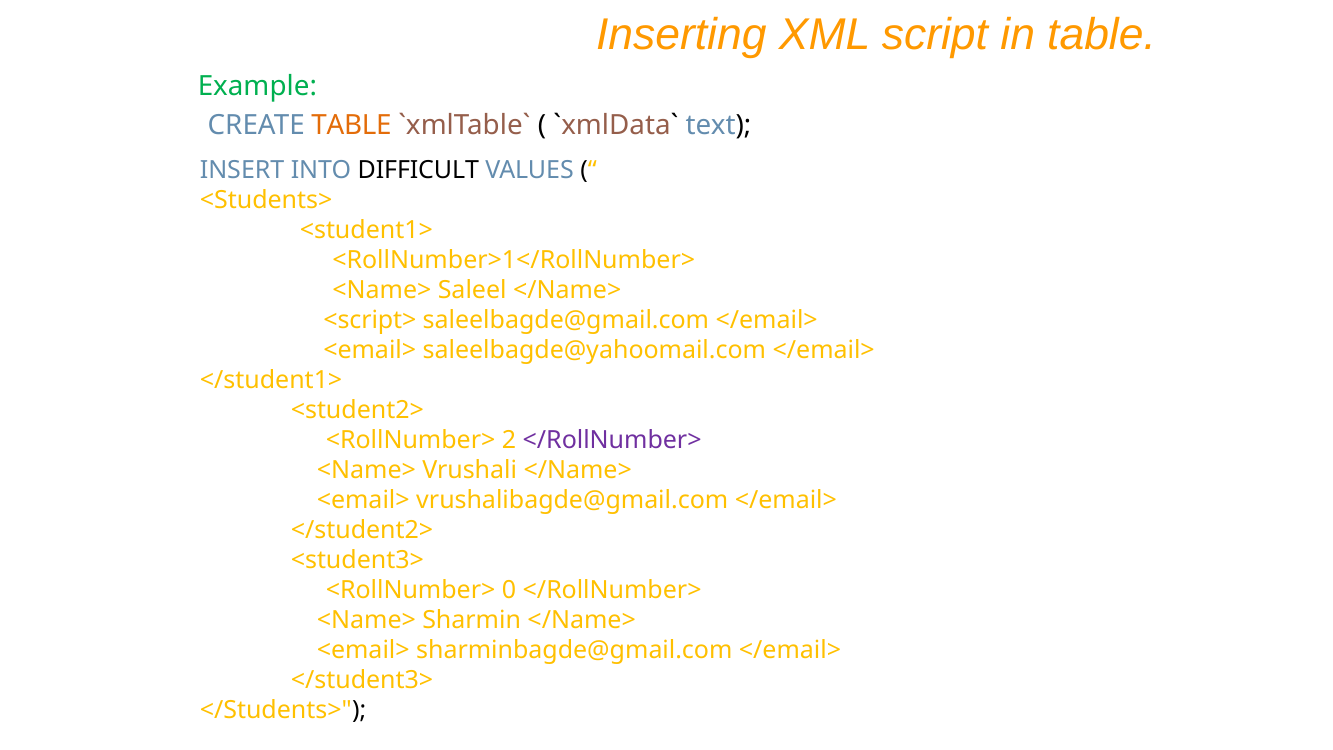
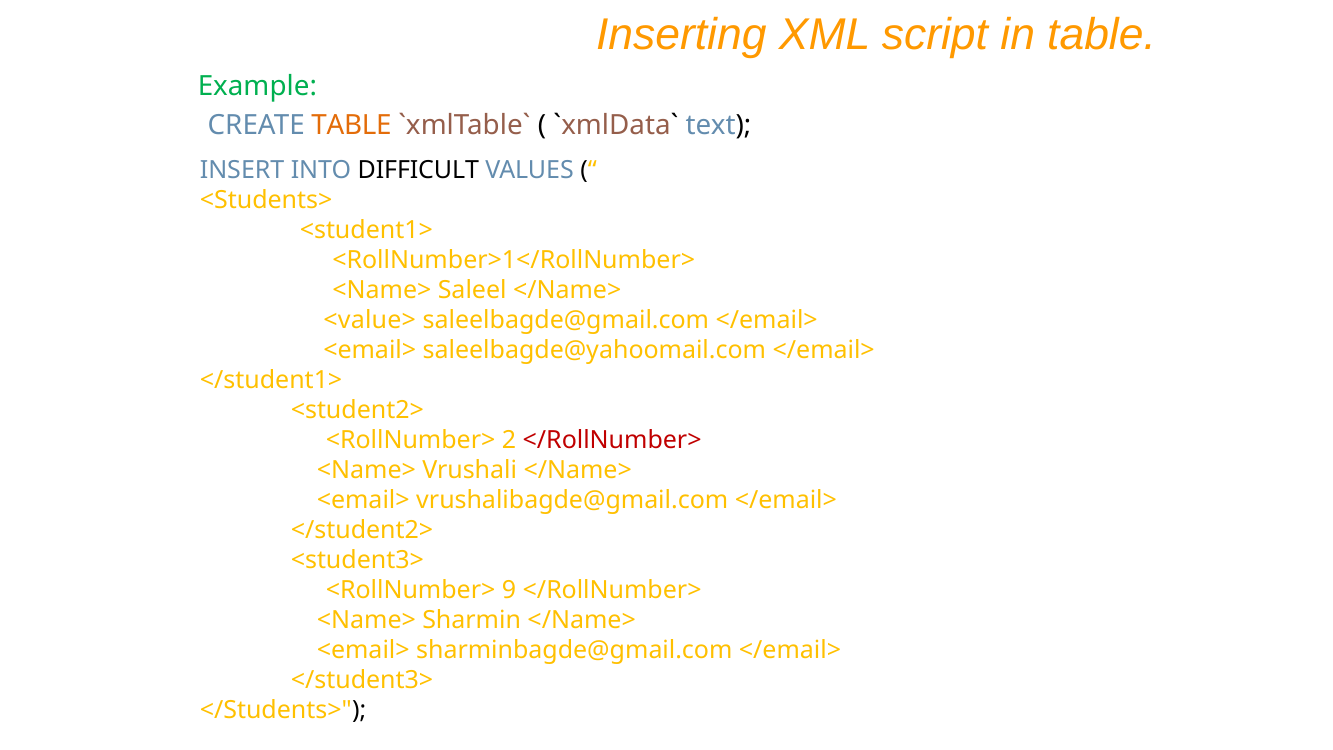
<script>: <script> -> <value>
</RollNumber> at (612, 440) colour: purple -> red
0: 0 -> 9
